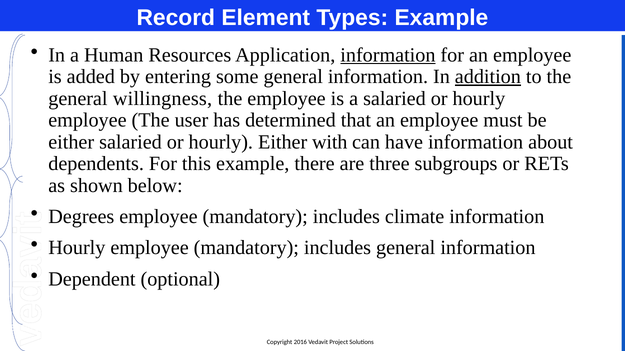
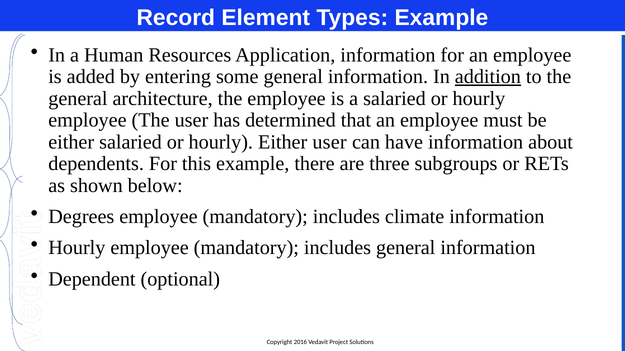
information at (388, 55) underline: present -> none
willingness: willingness -> architecture
Either with: with -> user
